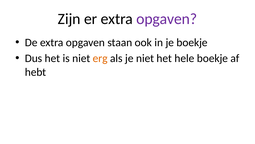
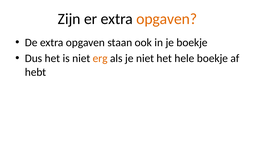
opgaven at (167, 19) colour: purple -> orange
